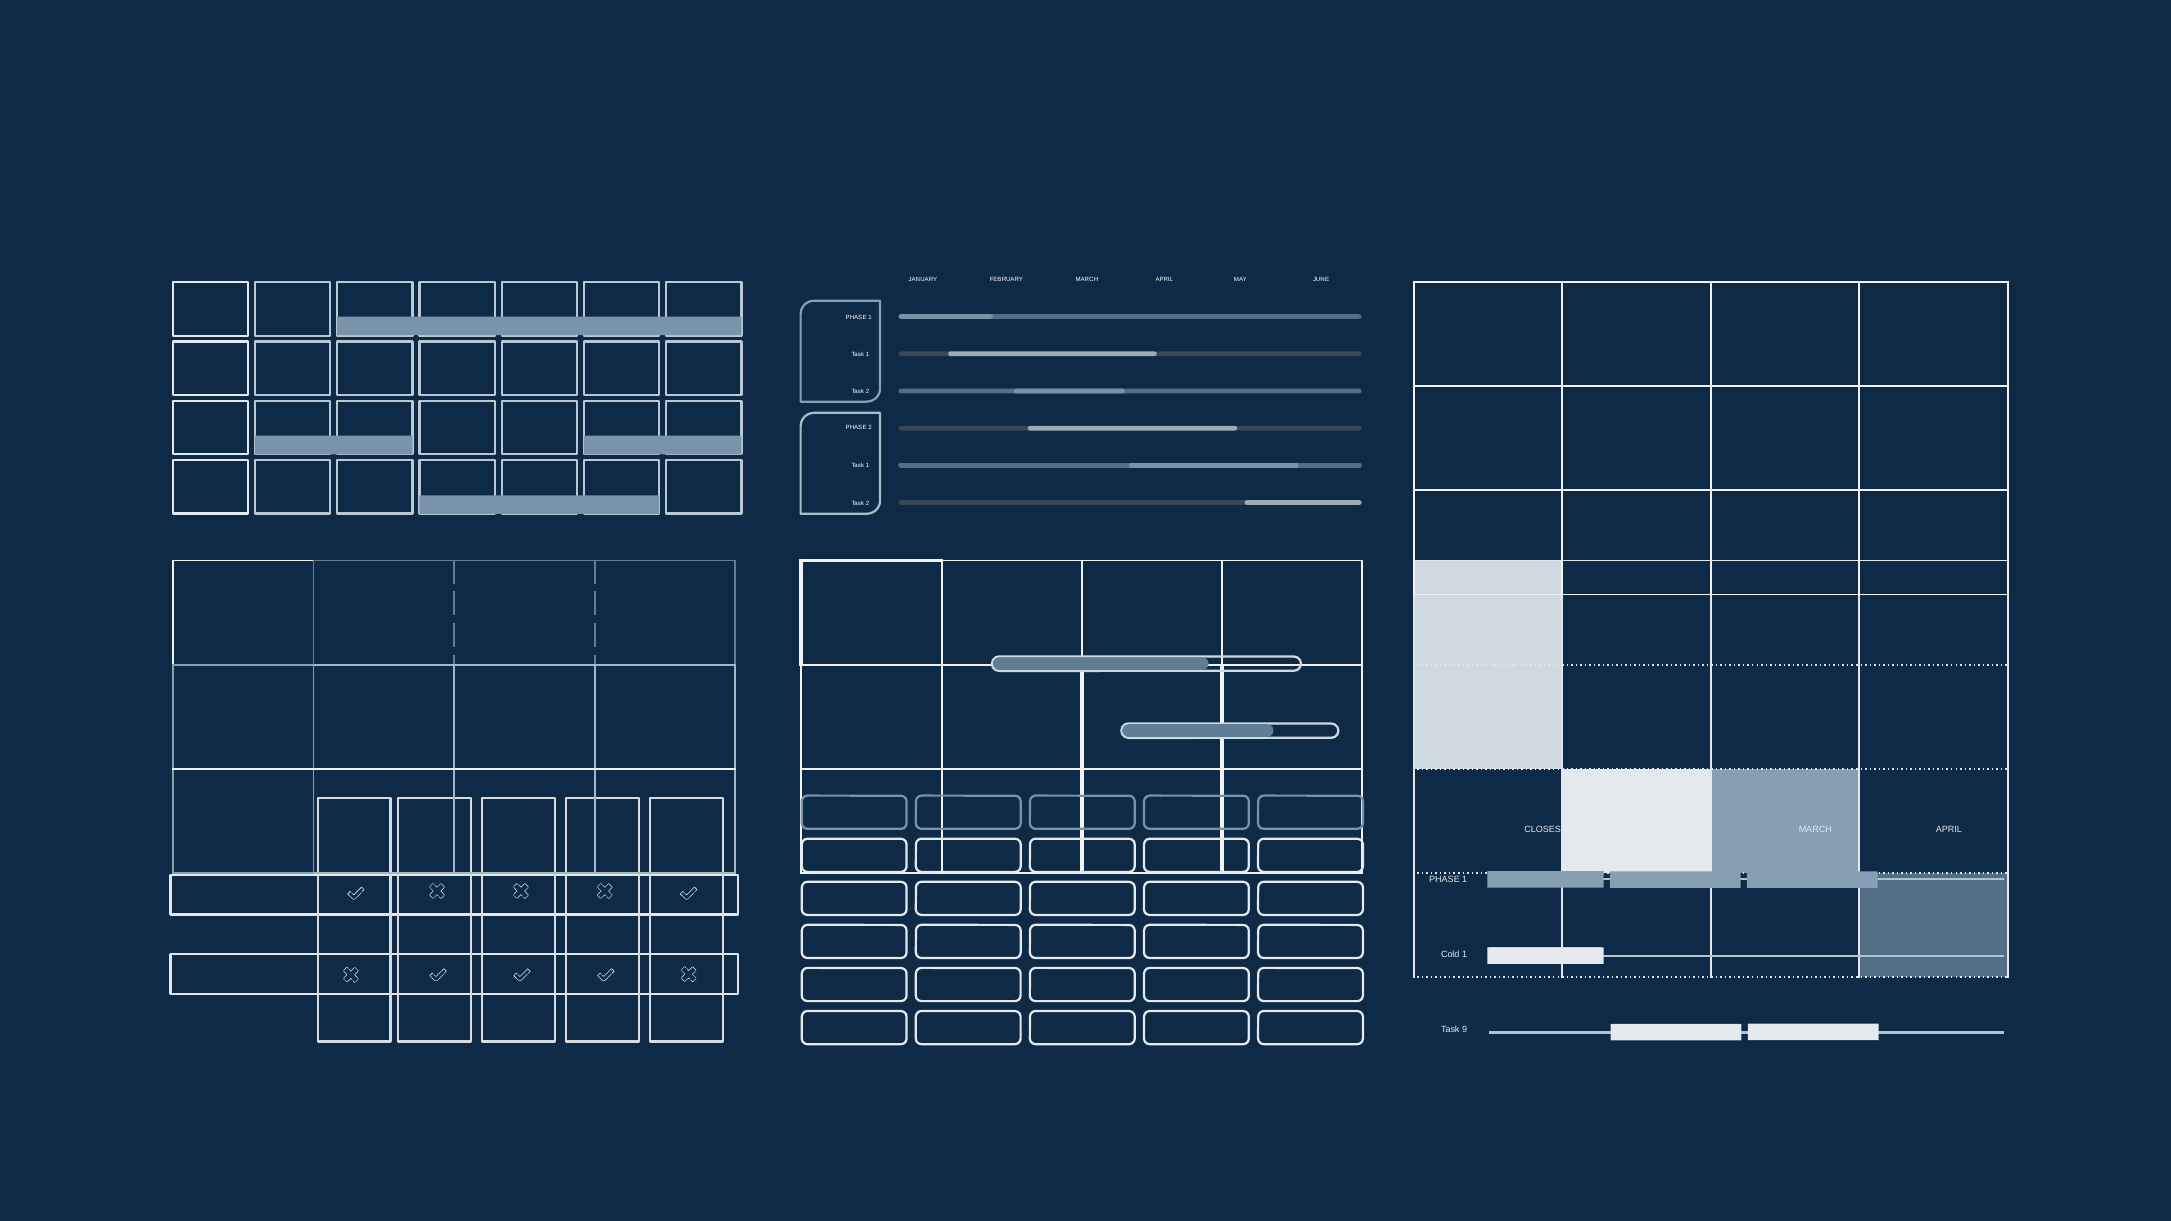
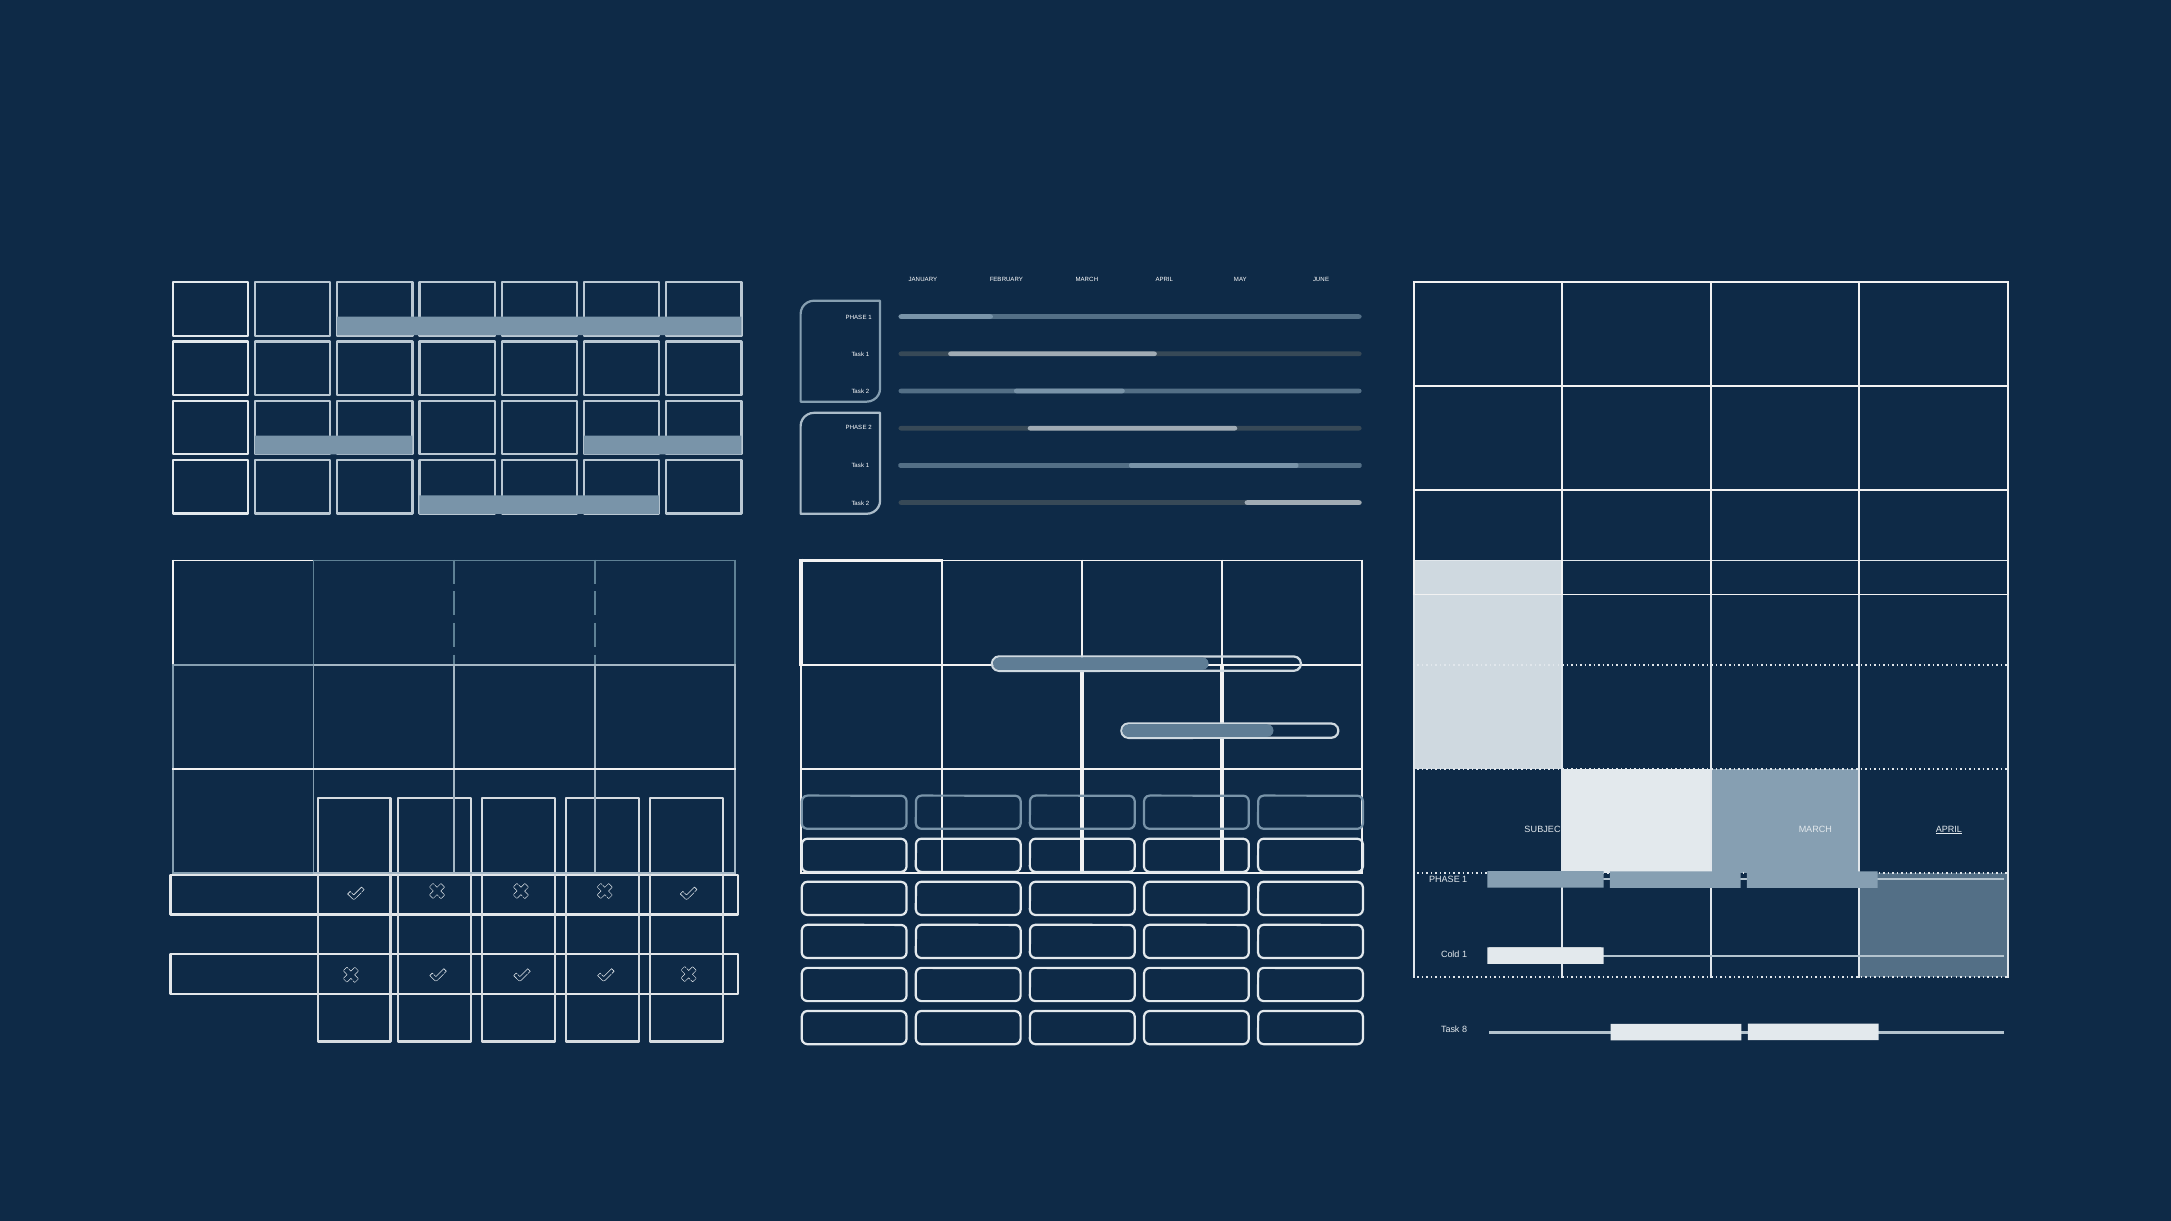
CLOSEST: CLOSEST -> SUBJECT
APRIL at (1949, 830) underline: none -> present
9: 9 -> 8
